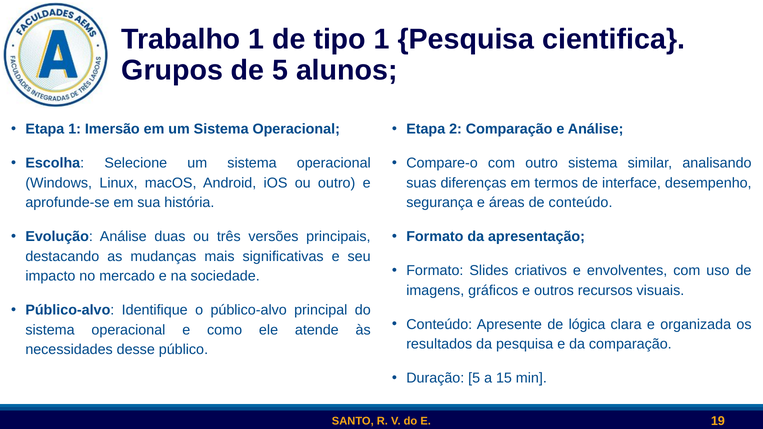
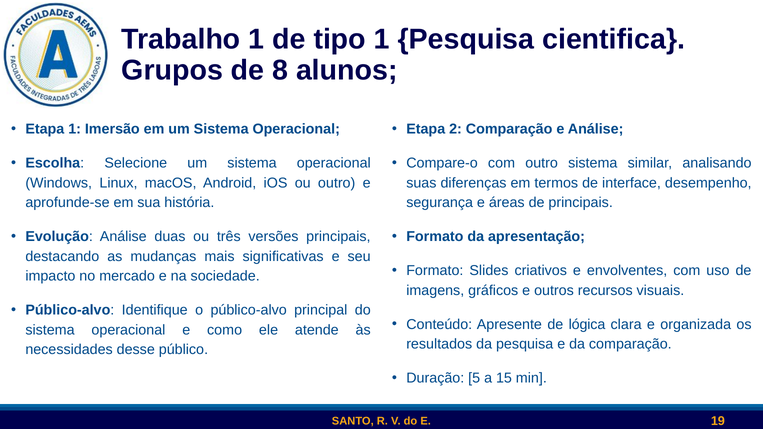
de 5: 5 -> 8
de conteúdo: conteúdo -> principais
